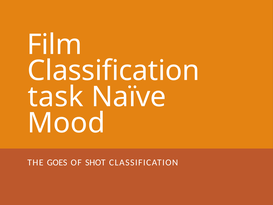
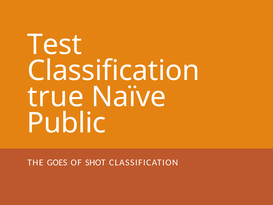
Film: Film -> Test
task: task -> true
Mood: Mood -> Public
